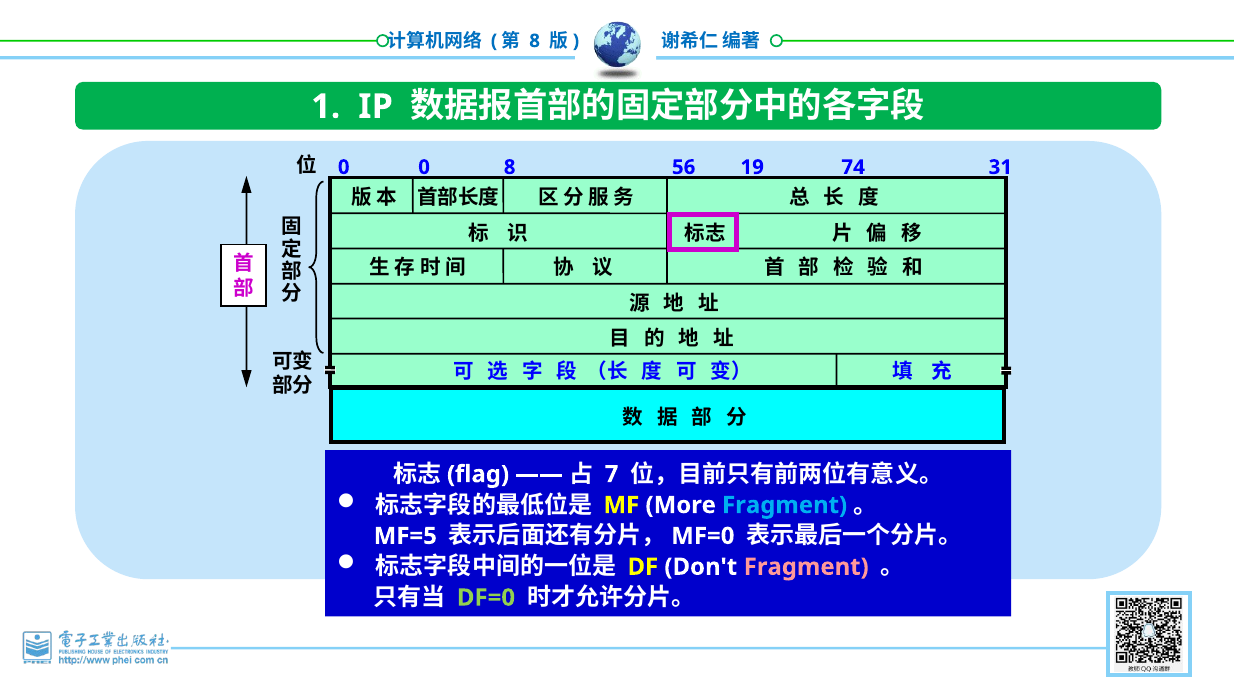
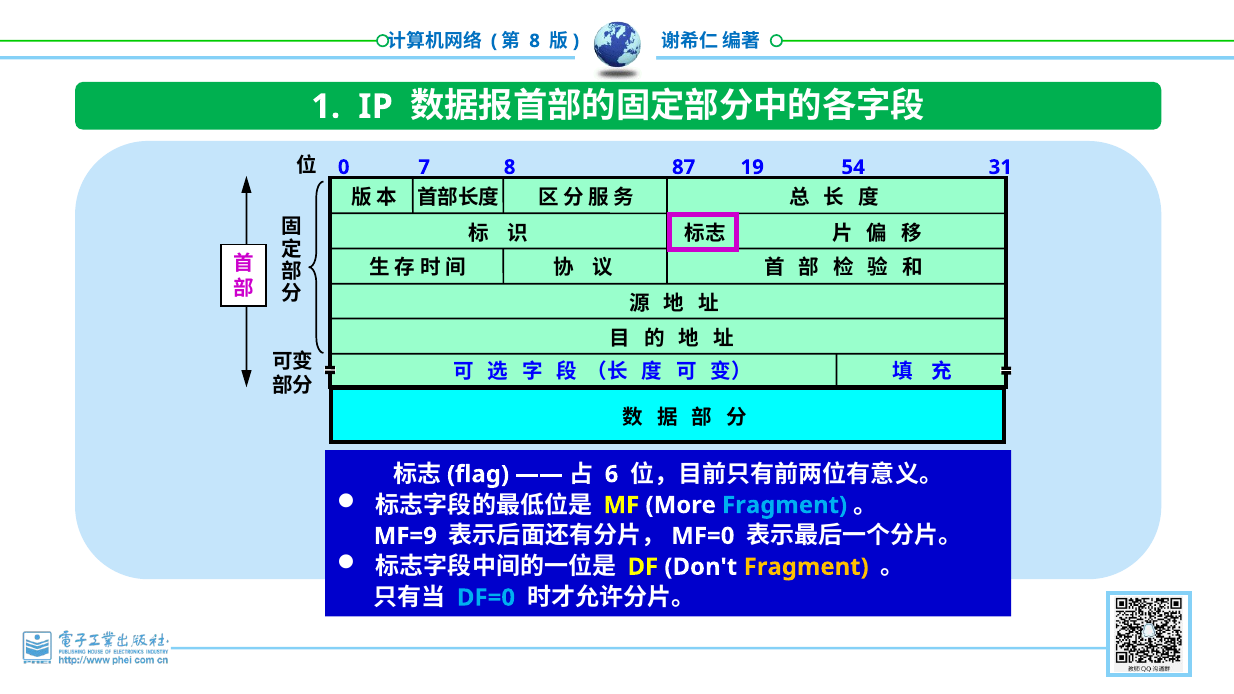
0 0: 0 -> 7
56: 56 -> 87
74: 74 -> 54
7: 7 -> 6
MF=5: MF=5 -> MF=9
Fragment at (806, 567) colour: pink -> yellow
DF=0 colour: light green -> light blue
